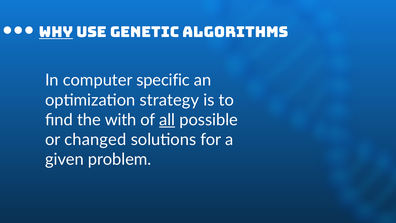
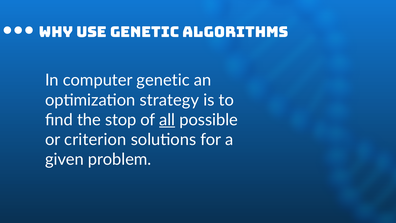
Why underline: present -> none
computer specific: specific -> genetic
with: with -> stop
changed: changed -> criterion
